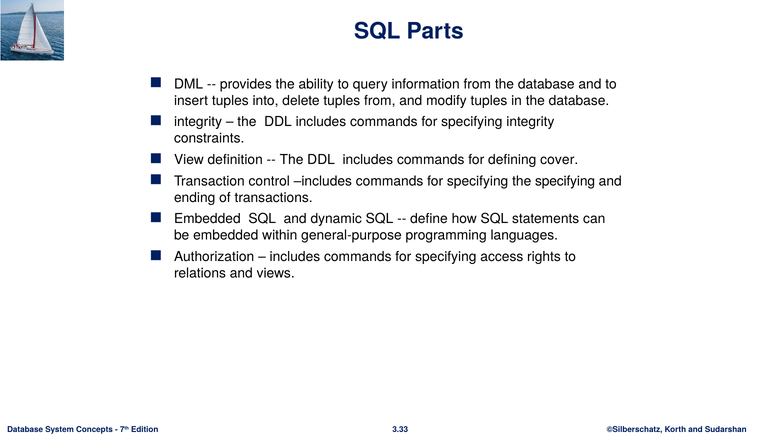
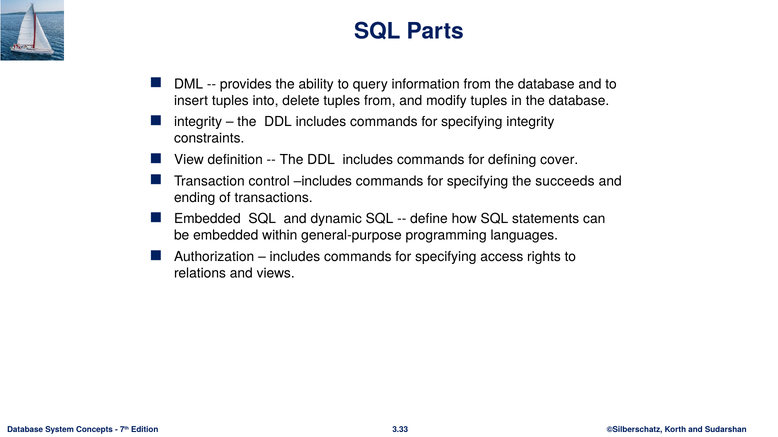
the specifying: specifying -> succeeds
